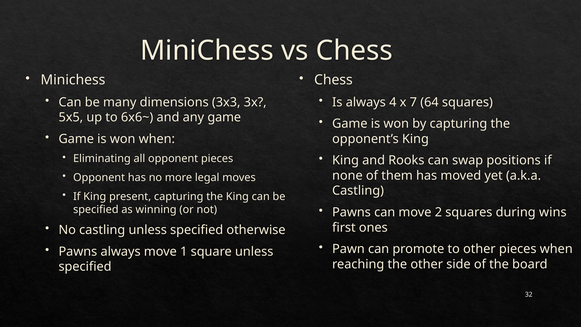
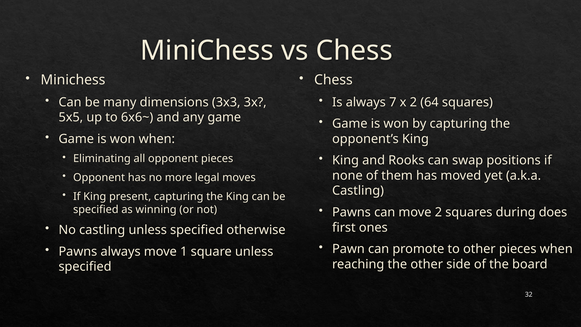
4: 4 -> 7
x 7: 7 -> 2
wins: wins -> does
